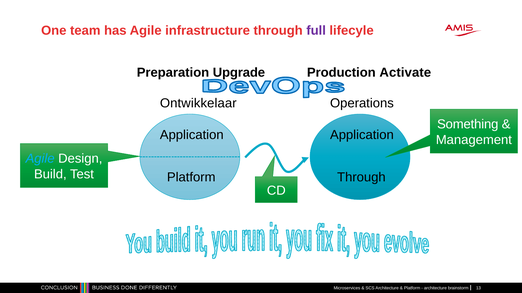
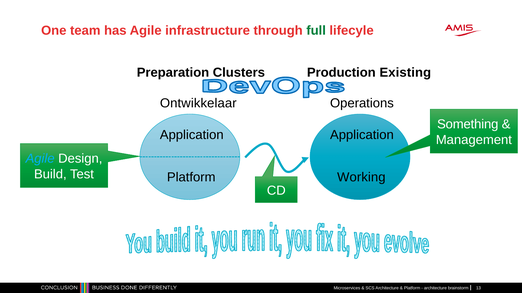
full colour: purple -> green
Upgrade: Upgrade -> Clusters
Activate: Activate -> Existing
Through at (361, 178): Through -> Working
